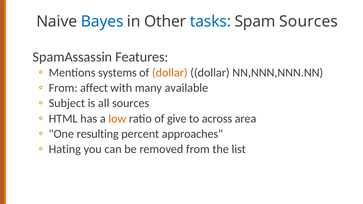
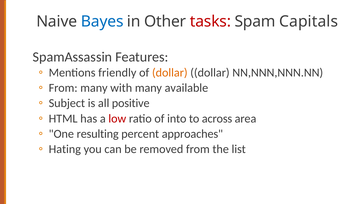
tasks colour: blue -> red
Spam Sources: Sources -> Capitals
systems: systems -> friendly
From affect: affect -> many
all sources: sources -> positive
low colour: orange -> red
give: give -> into
